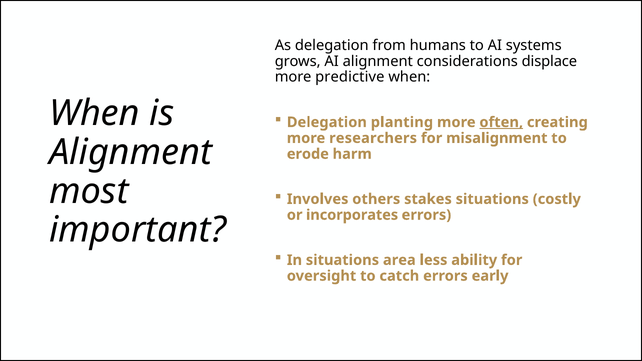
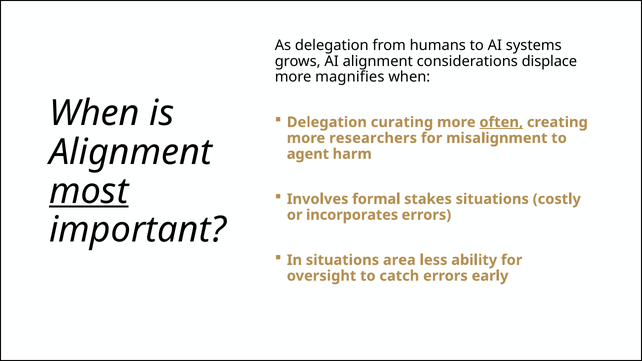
predictive: predictive -> magnifies
planting: planting -> curating
erode: erode -> agent
most underline: none -> present
others: others -> formal
